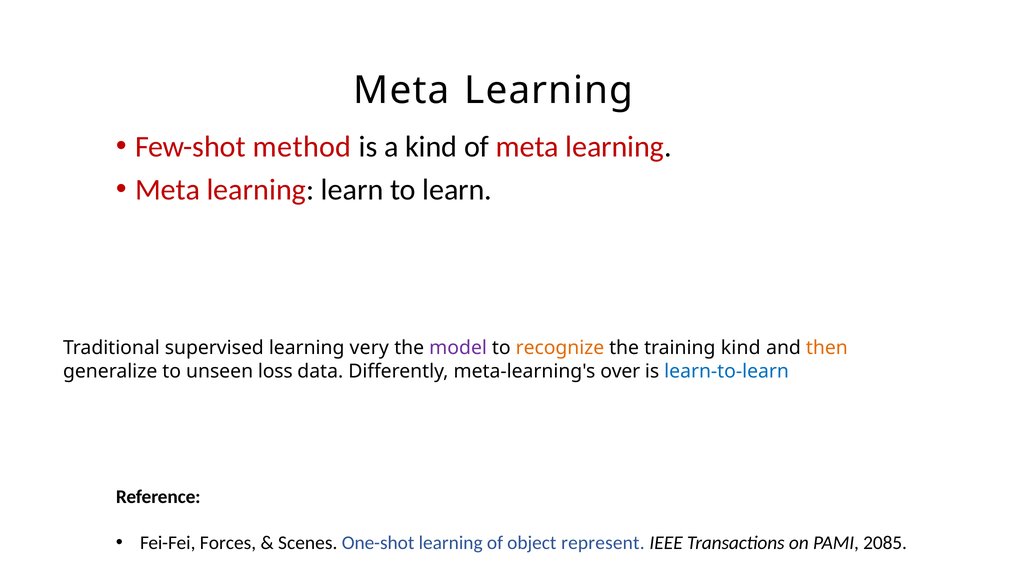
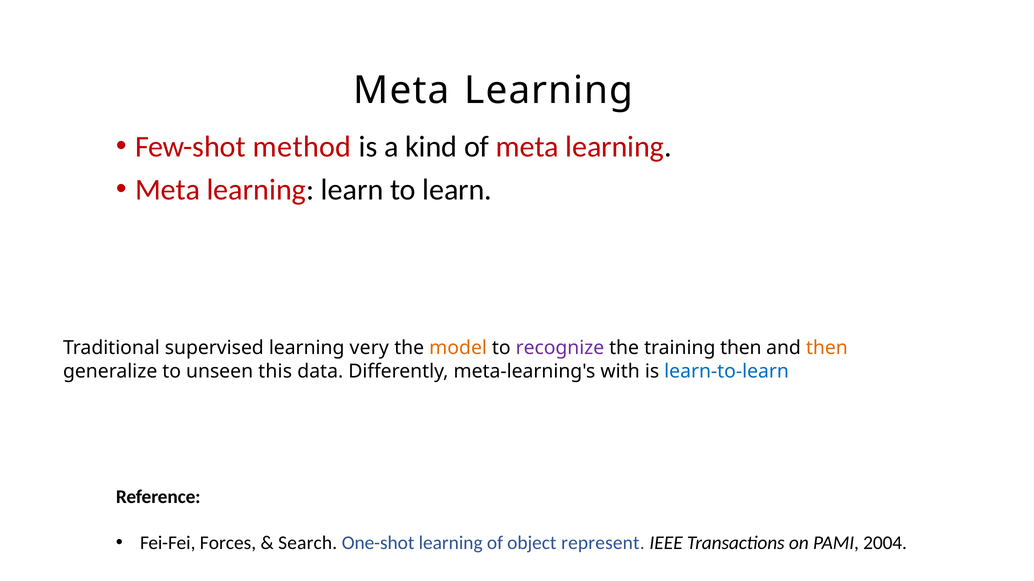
model colour: purple -> orange
recognize colour: orange -> purple
training kind: kind -> then
loss: loss -> this
over: over -> with
Scenes: Scenes -> Search
2085: 2085 -> 2004
